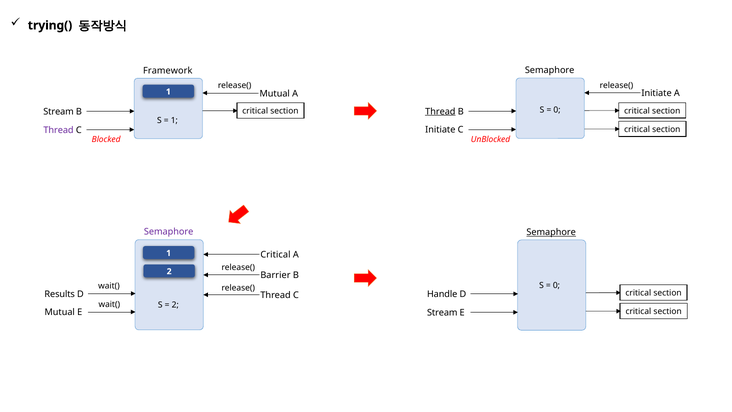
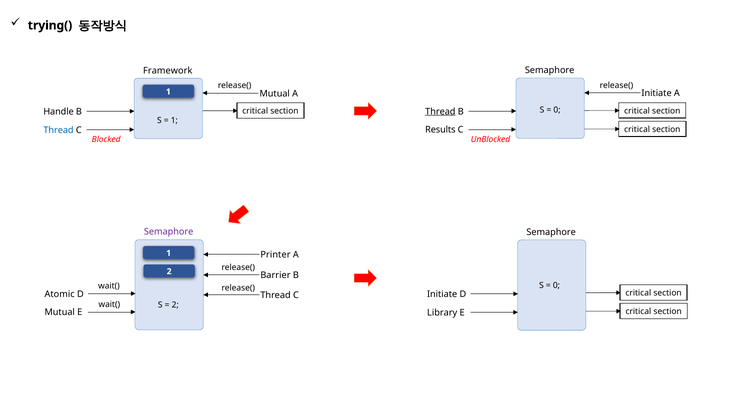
Stream at (59, 112): Stream -> Handle
Initiate at (440, 130): Initiate -> Results
Thread at (59, 130) colour: purple -> blue
Semaphore at (551, 232) underline: present -> none
Critical at (275, 255): Critical -> Printer
Results: Results -> Atomic
Handle at (442, 294): Handle -> Initiate
Stream at (442, 313): Stream -> Library
